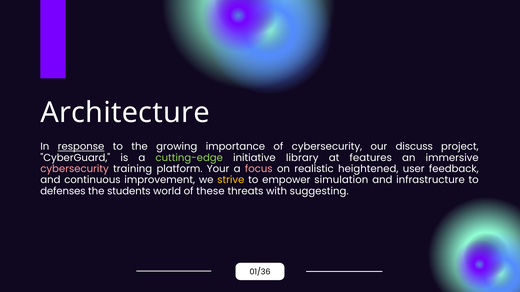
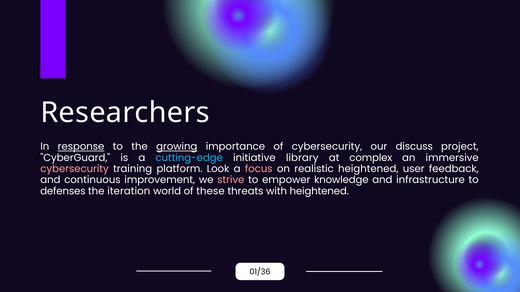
Architecture: Architecture -> Researchers
growing underline: none -> present
cutting-edge colour: light green -> light blue
features: features -> complex
Your: Your -> Look
strive colour: yellow -> pink
simulation: simulation -> knowledge
students: students -> iteration
with suggesting: suggesting -> heightened
